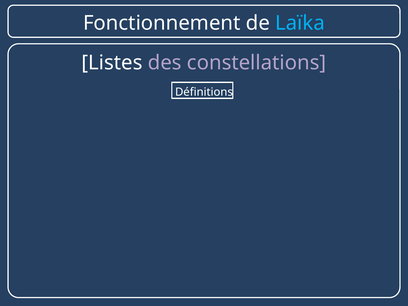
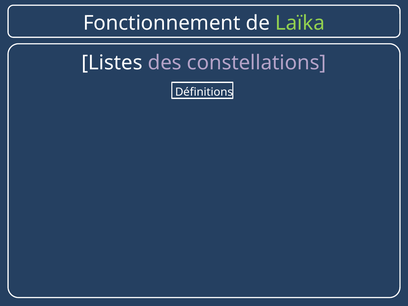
Laïka colour: light blue -> light green
